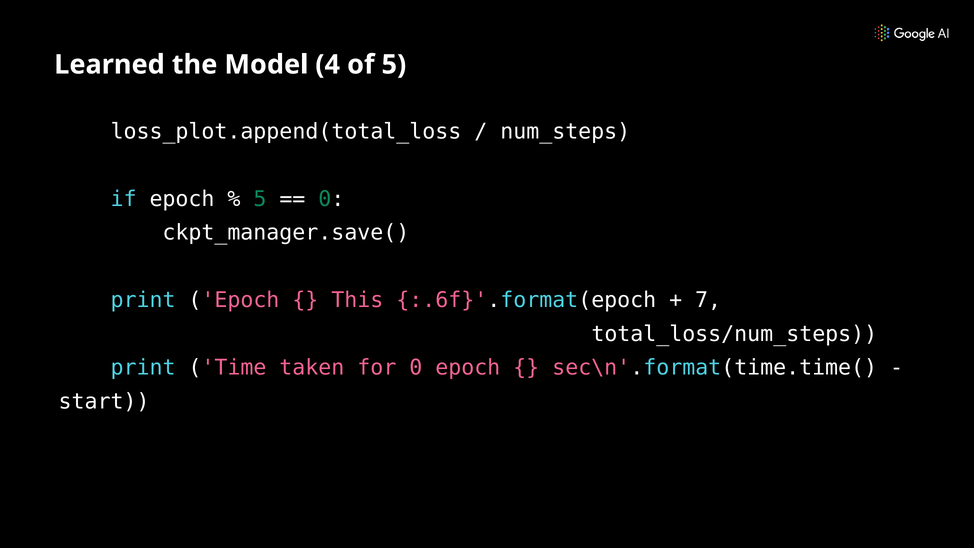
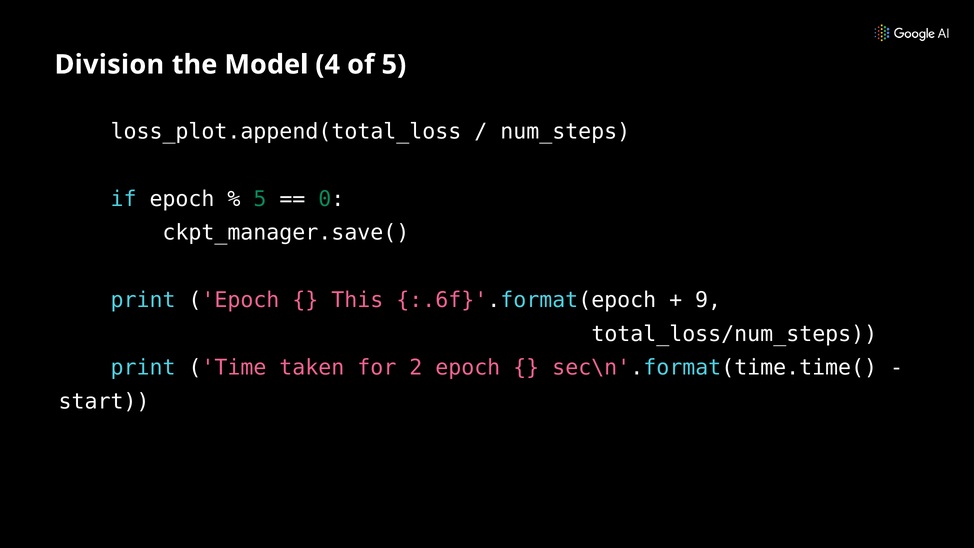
Learned: Learned -> Division
7: 7 -> 9
for 0: 0 -> 2
